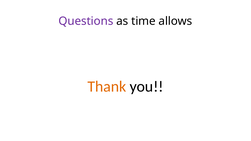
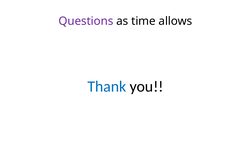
Thank colour: orange -> blue
